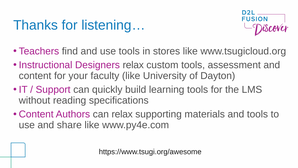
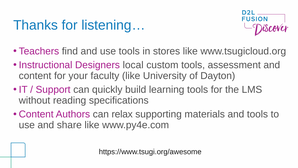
Designers relax: relax -> local
